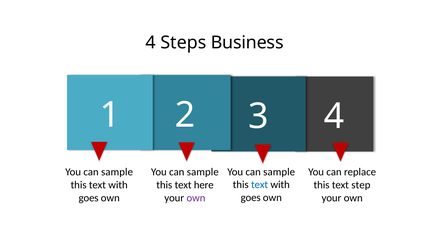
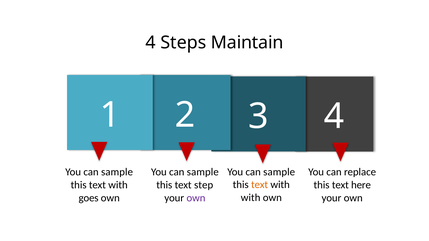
Business: Business -> Maintain
text at (260, 185) colour: blue -> orange
here: here -> step
step: step -> here
goes at (251, 198): goes -> with
